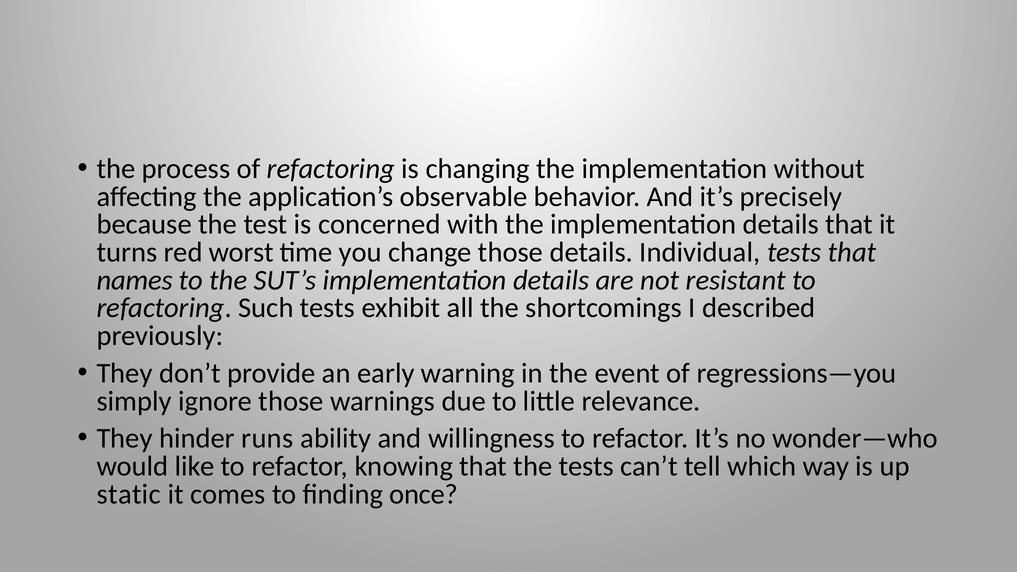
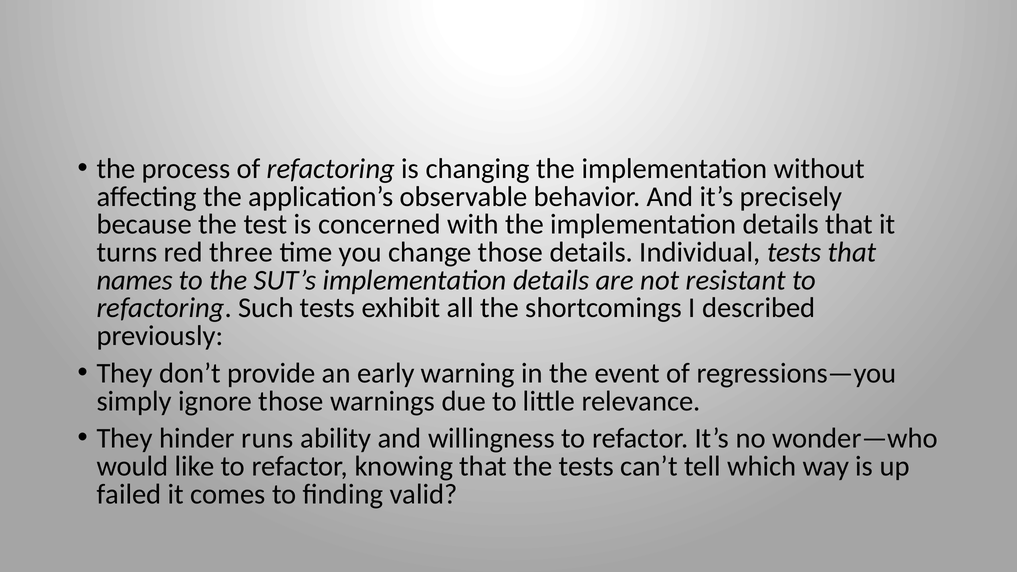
worst: worst -> three
static: static -> failed
once: once -> valid
